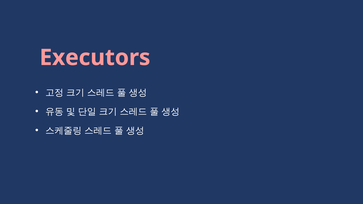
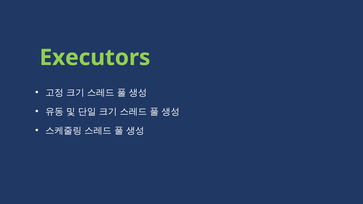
Executors colour: pink -> light green
